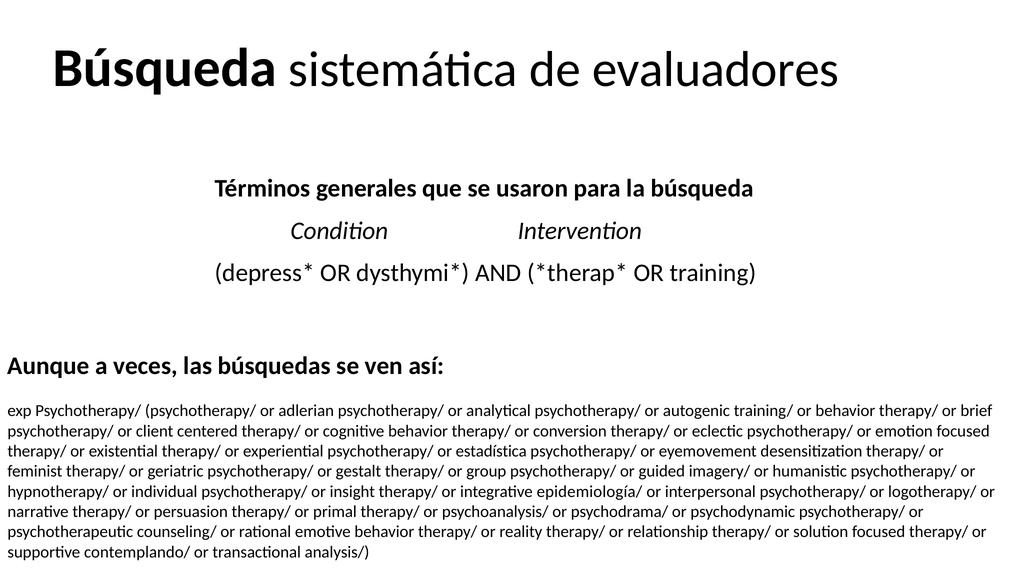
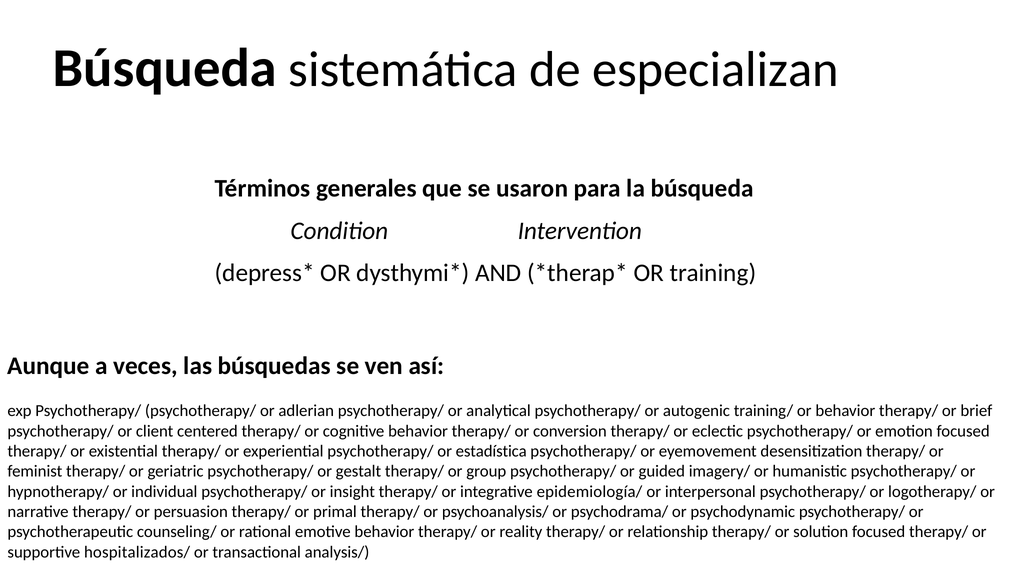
evaluadores: evaluadores -> especializan
contemplando/: contemplando/ -> hospitalizados/
